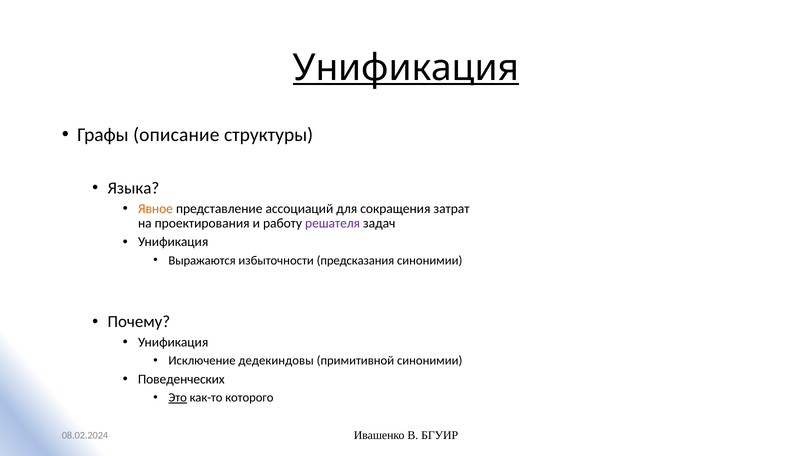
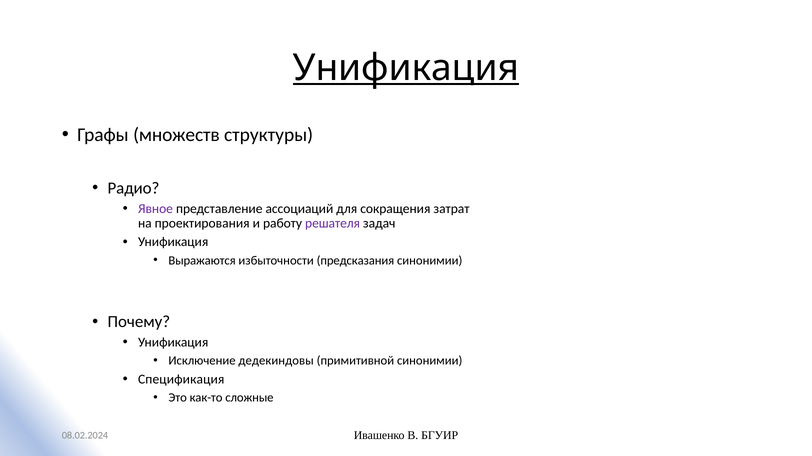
описание: описание -> множеств
Языка: Языка -> Радио
Явное colour: orange -> purple
Поведенческих: Поведенческих -> Спецификация
Это underline: present -> none
которого: которого -> сложные
